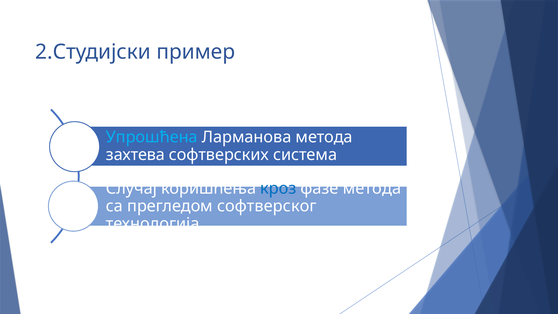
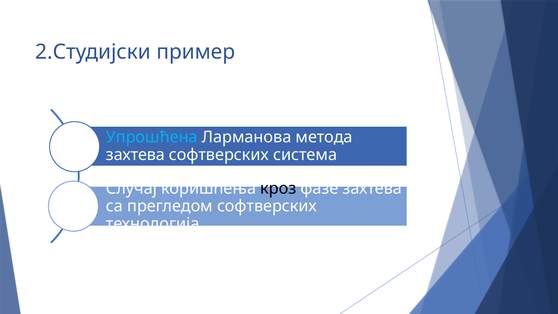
кроз colour: blue -> black
фазе метода: метода -> захтева
прегледом софтверског: софтверског -> софтверских
